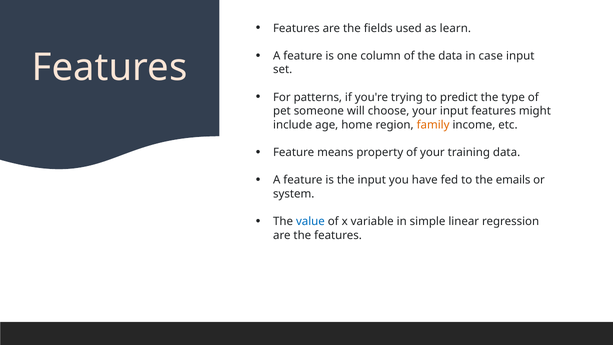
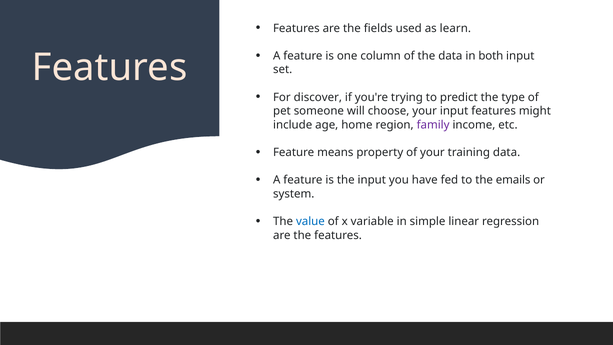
case: case -> both
patterns: patterns -> discover
family colour: orange -> purple
